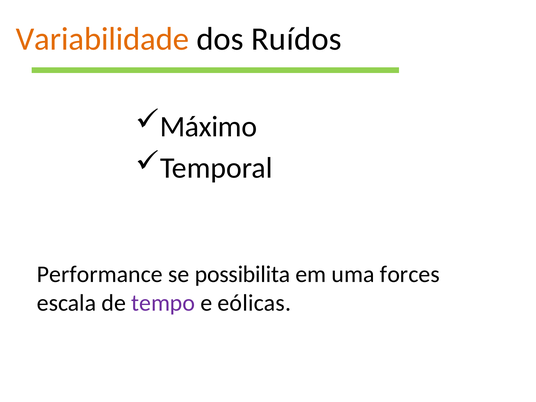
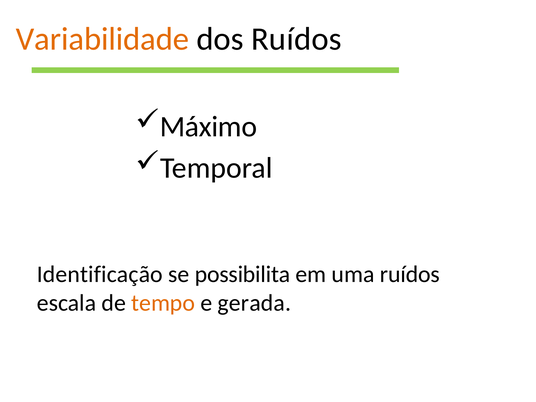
Performance: Performance -> Identificação
uma forces: forces -> ruídos
tempo colour: purple -> orange
eólicas: eólicas -> gerada
